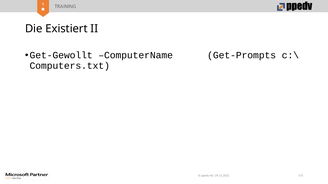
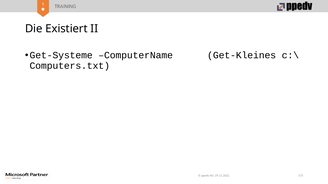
Get-Gewollt: Get-Gewollt -> Get-Systeme
Get-Prompts: Get-Prompts -> Get-Kleines
